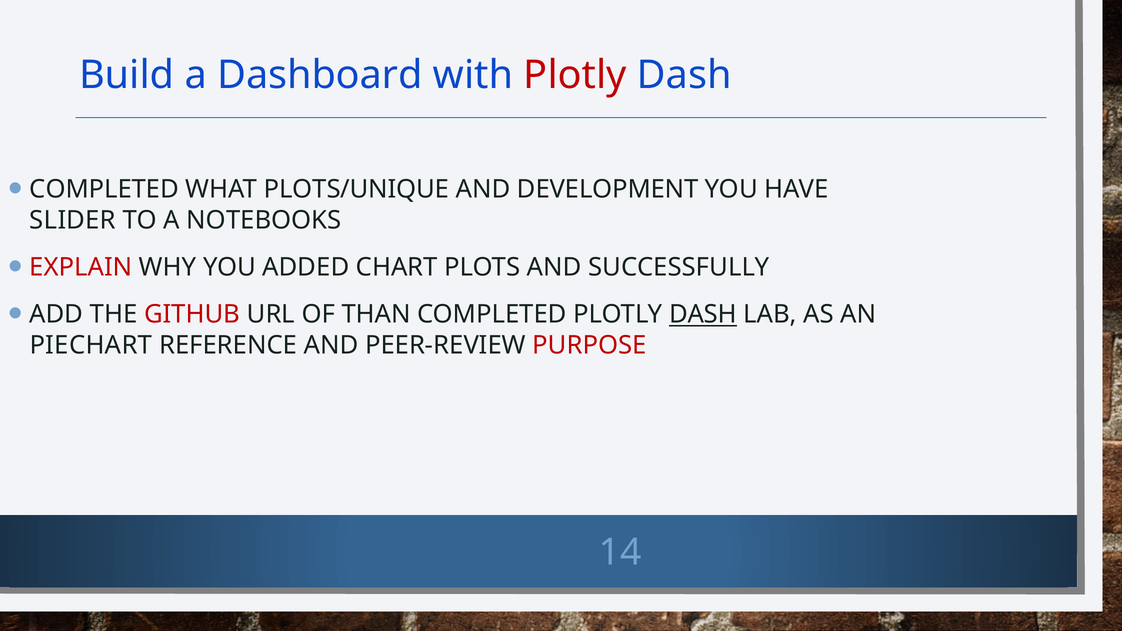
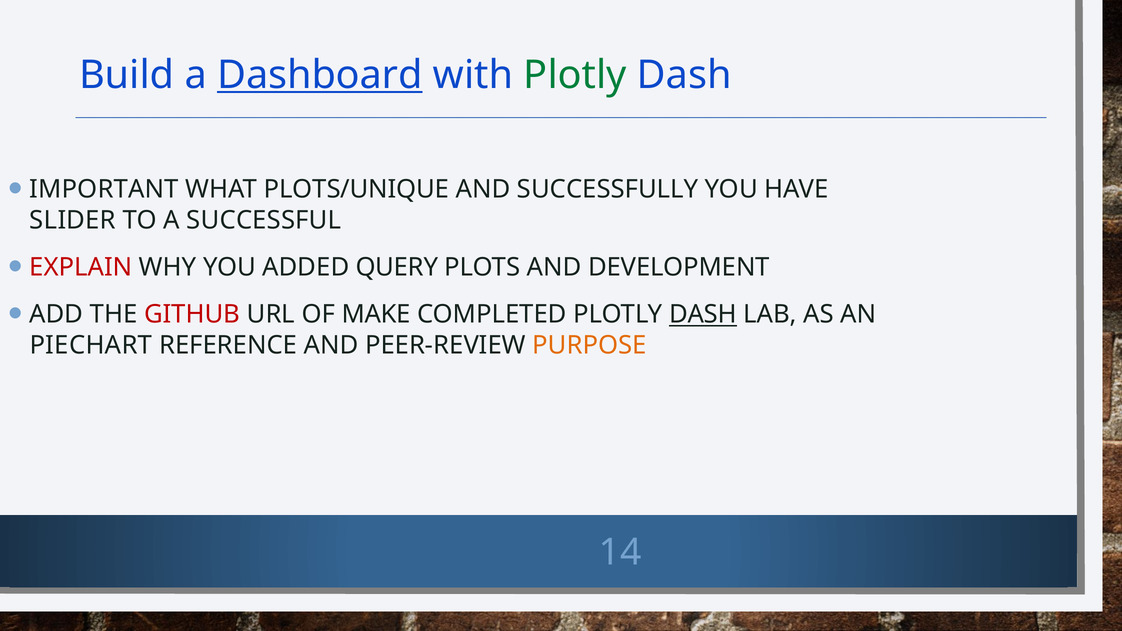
Dashboard underline: none -> present
Plotly at (575, 75) colour: red -> green
COMPLETED at (104, 189): COMPLETED -> IMPORTANT
DEVELOPMENT: DEVELOPMENT -> SUCCESSFULLY
NOTEBOOKS: NOTEBOOKS -> SUCCESSFUL
CHART: CHART -> QUERY
SUCCESSFULLY: SUCCESSFULLY -> DEVELOPMENT
THAN: THAN -> MAKE
PURPOSE colour: red -> orange
